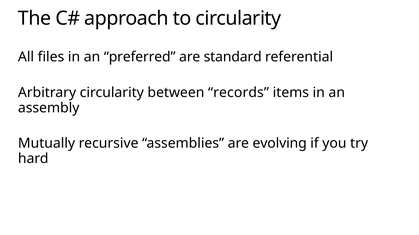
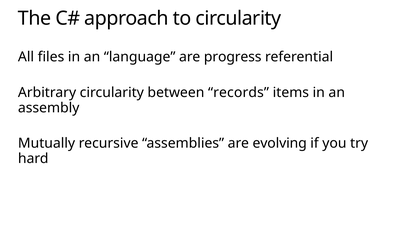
preferred: preferred -> language
standard: standard -> progress
